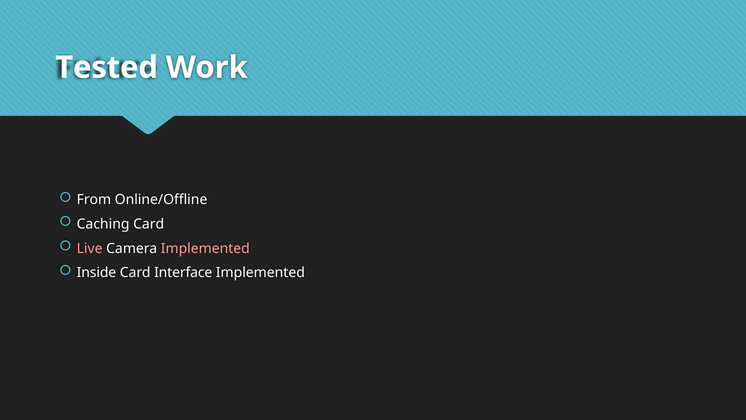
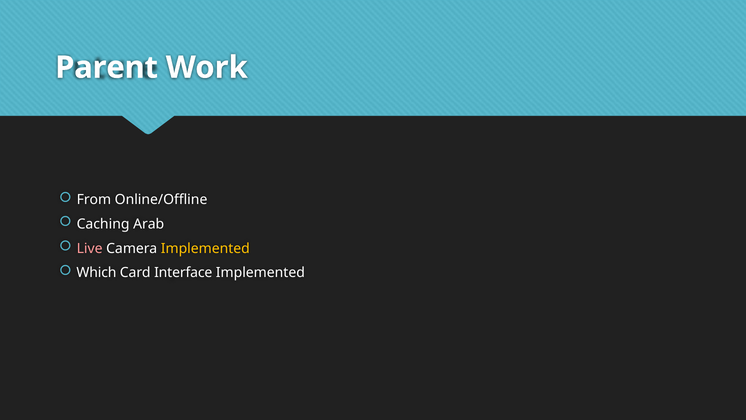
Tested: Tested -> Parent
Caching Card: Card -> Arab
Implemented at (205, 248) colour: pink -> yellow
Inside: Inside -> Which
